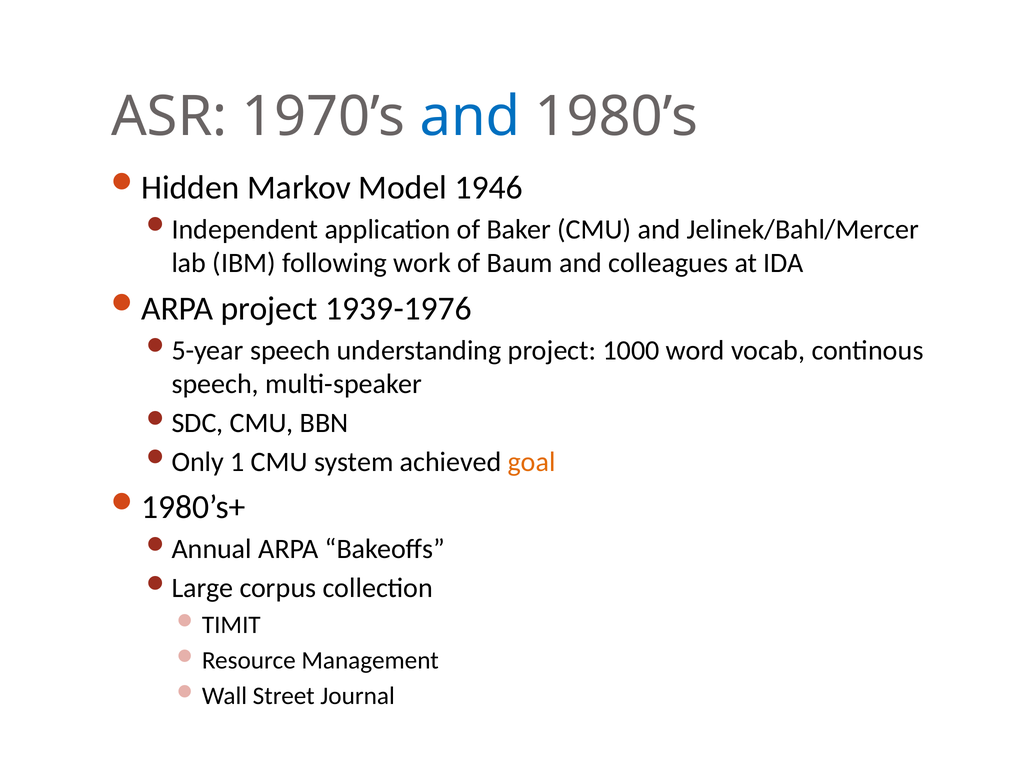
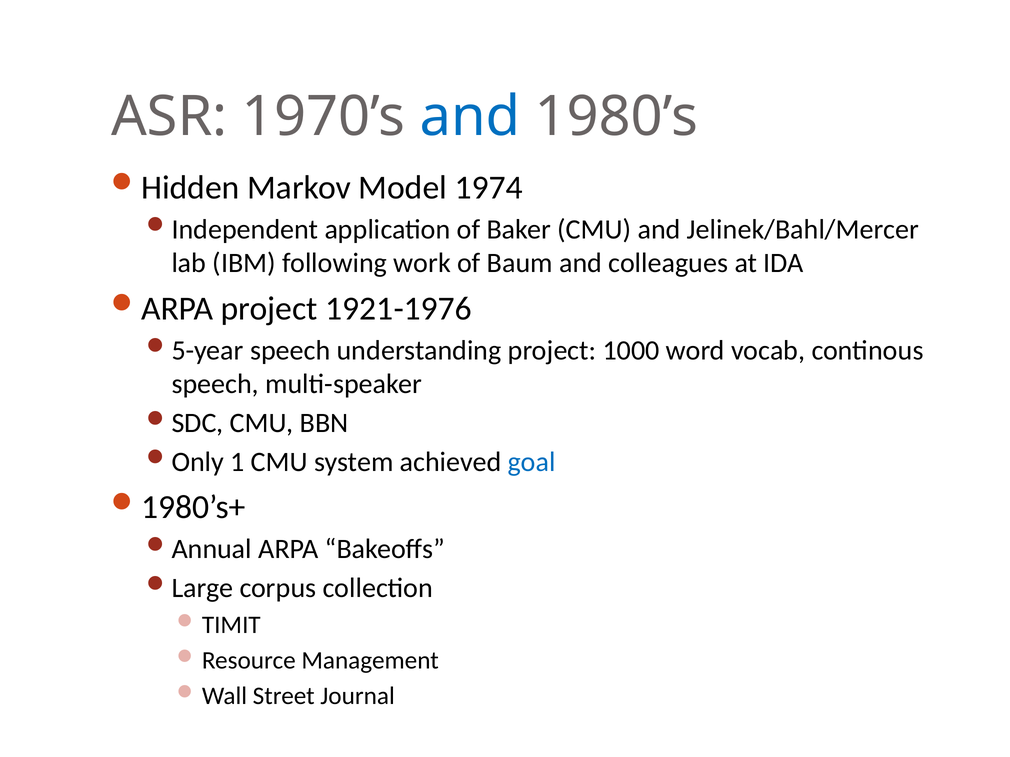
1946: 1946 -> 1974
1939-1976: 1939-1976 -> 1921-1976
goal colour: orange -> blue
